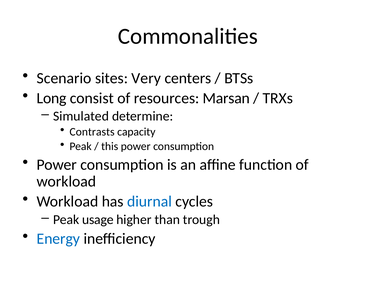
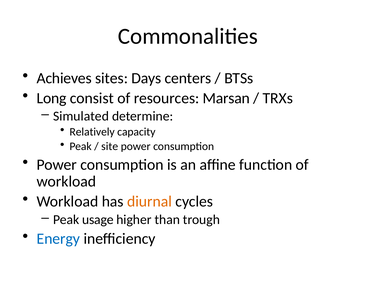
Scenario: Scenario -> Achieves
Very: Very -> Days
Contrasts: Contrasts -> Relatively
this: this -> site
diurnal colour: blue -> orange
